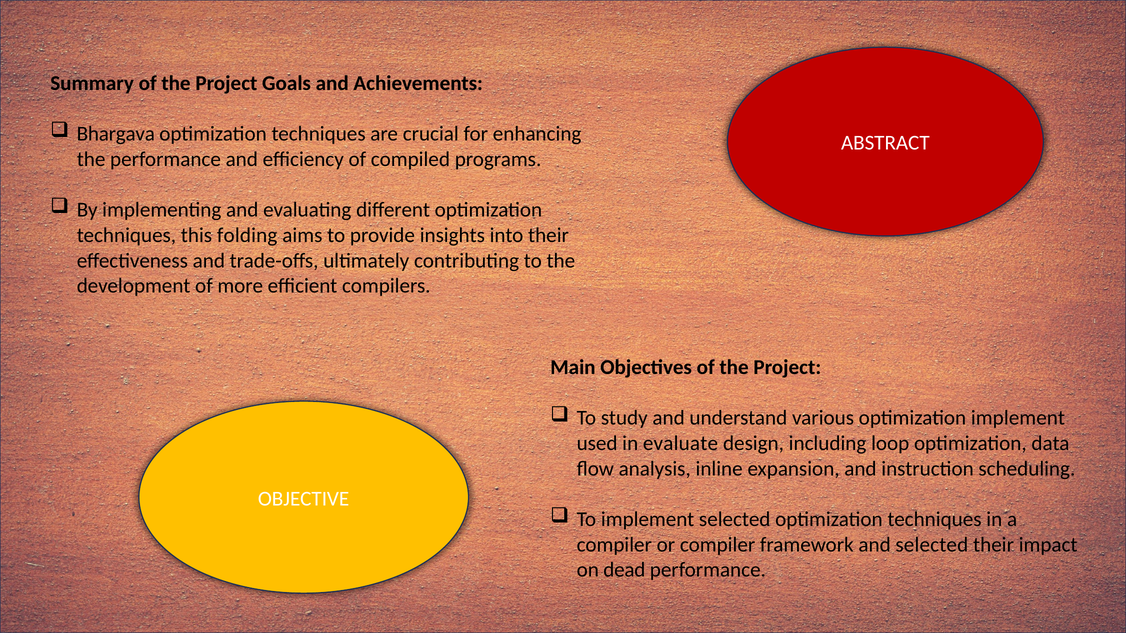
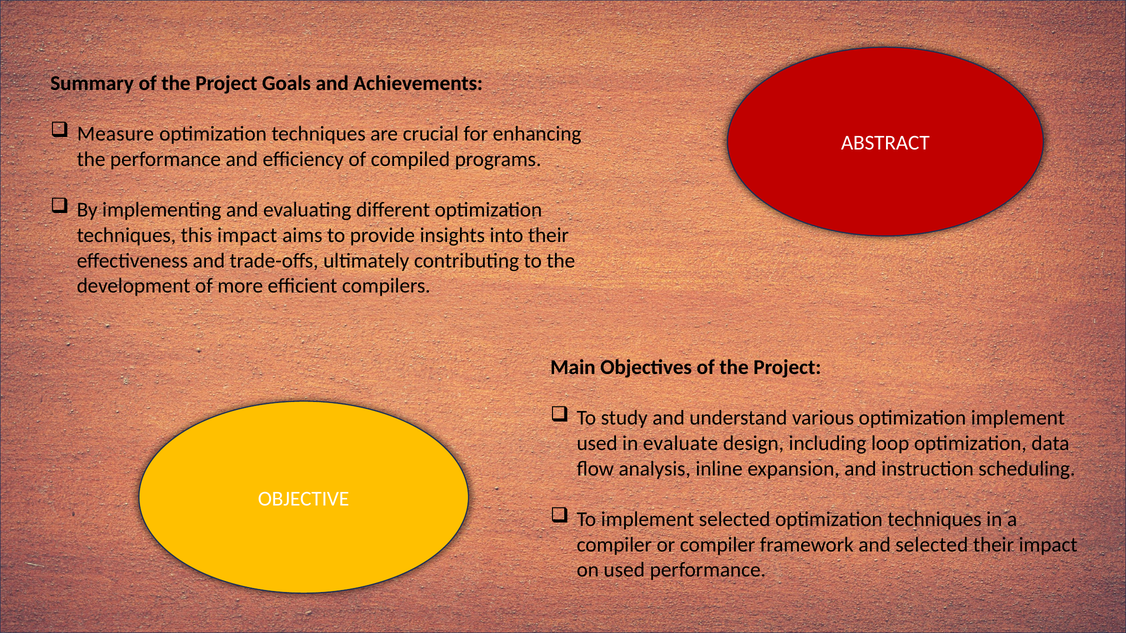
Bhargava: Bhargava -> Measure
this folding: folding -> impact
on dead: dead -> used
